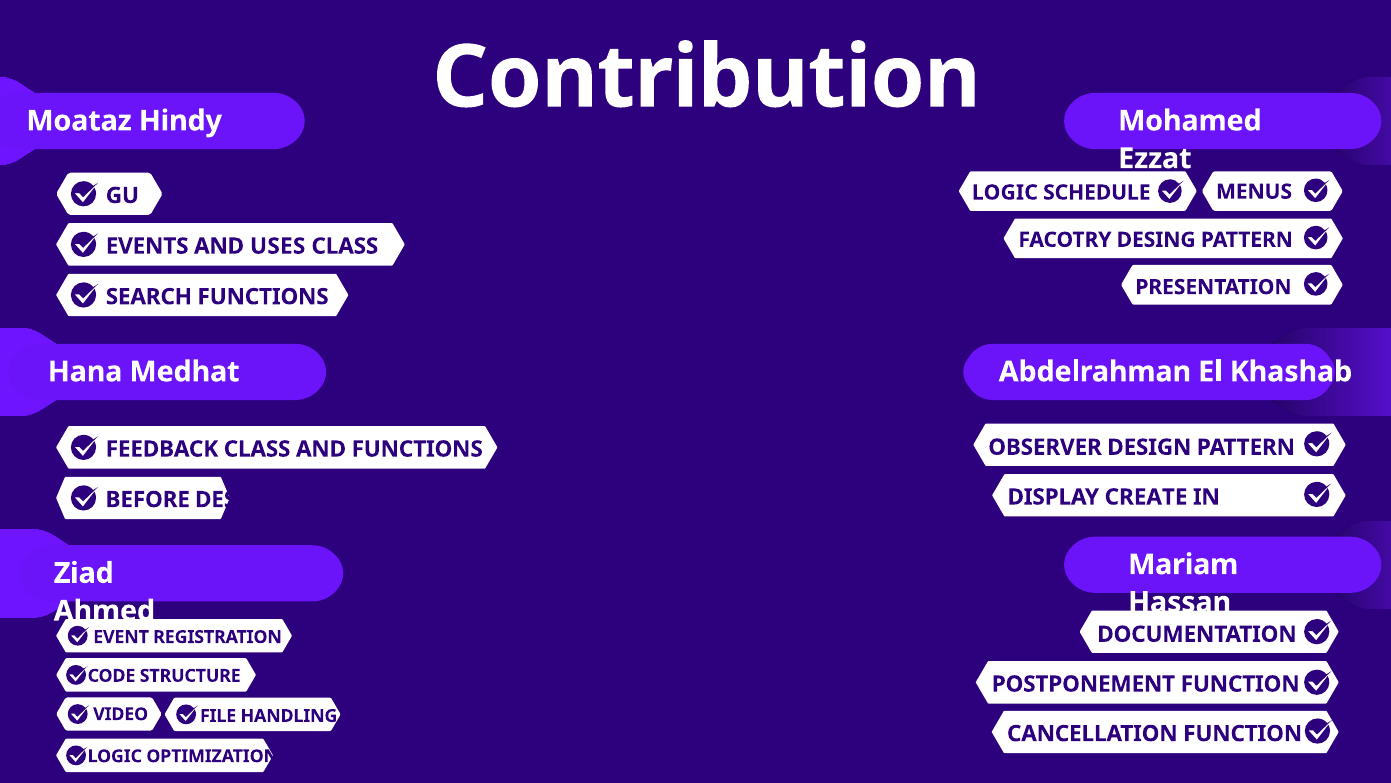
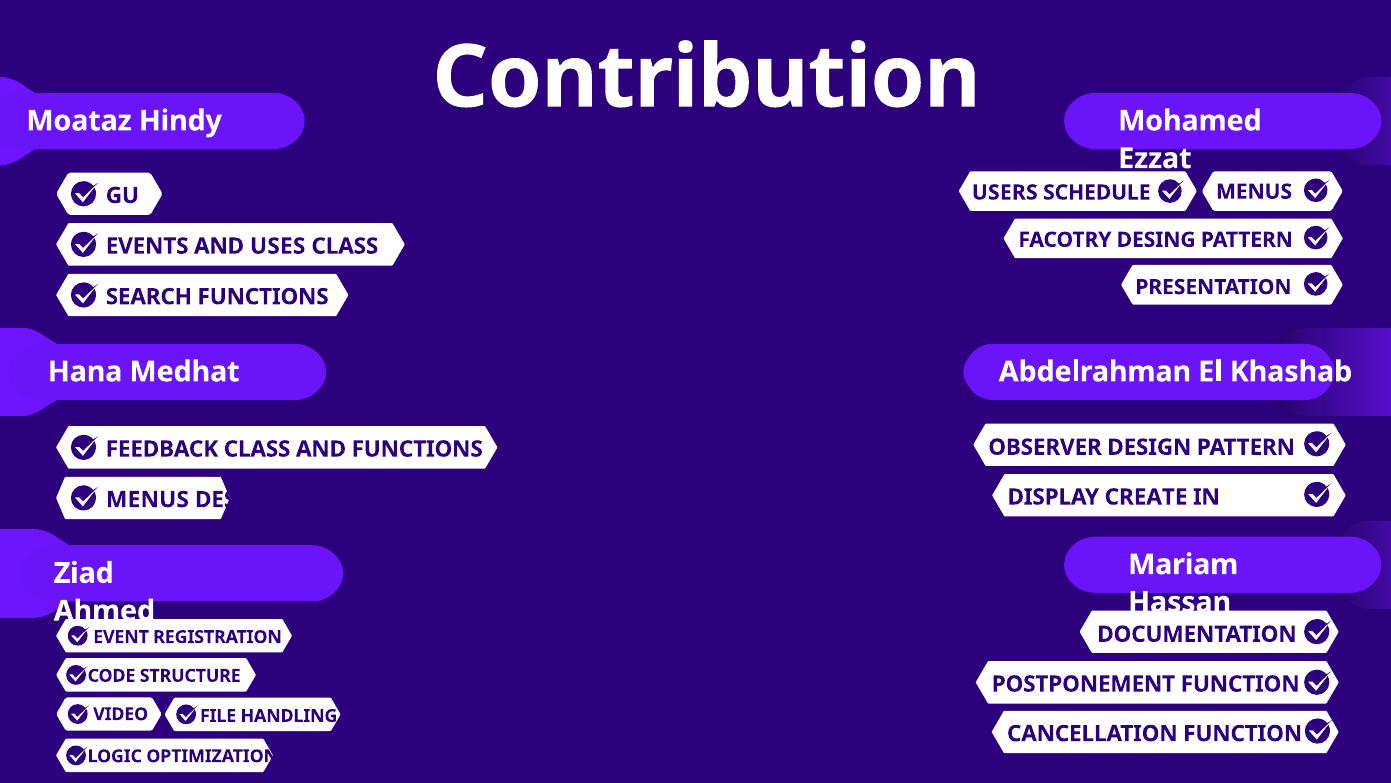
LOGIC at (1005, 192): LOGIC -> USERS
BEFORE at (148, 499): BEFORE -> MENUS
